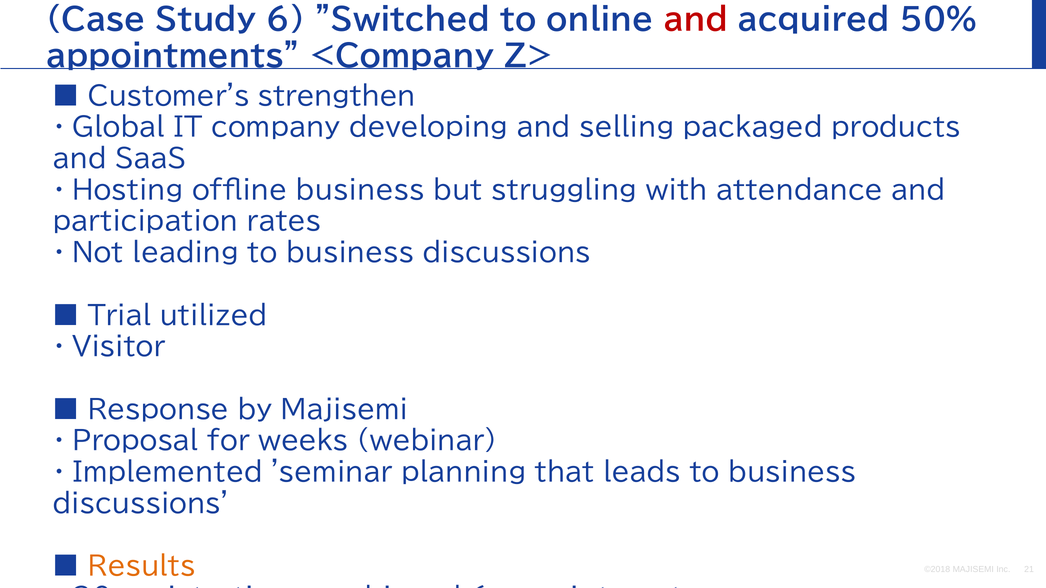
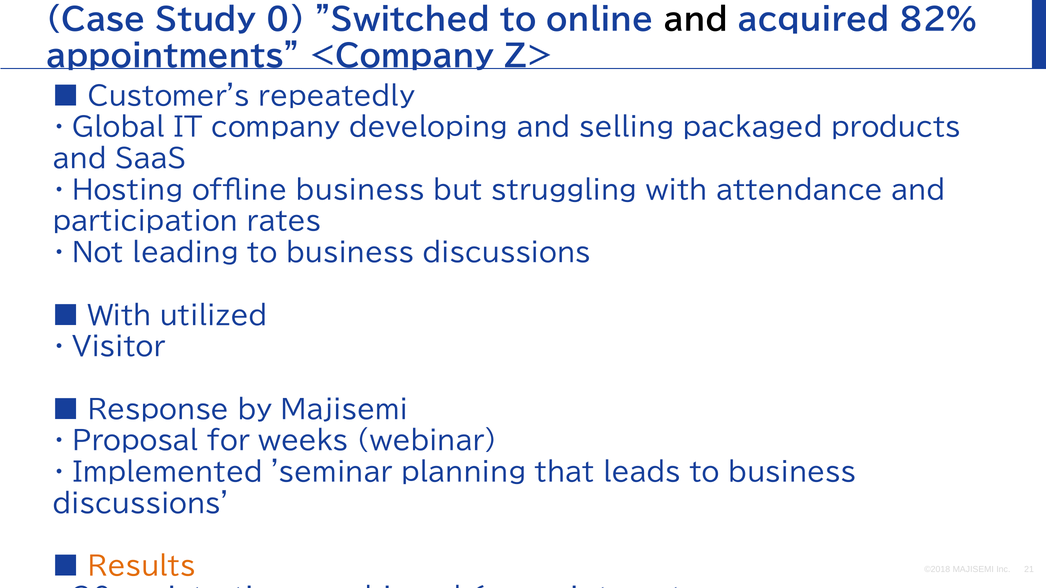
Study 6: 6 -> 0
and at (696, 20) colour: red -> black
50%: 50% -> 82%
strengthen: strengthen -> repeatedly
Trial at (119, 316): Trial -> With
